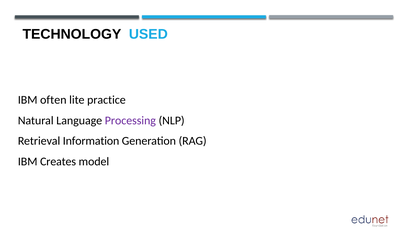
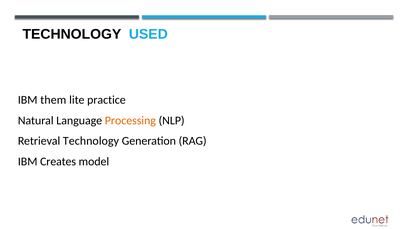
often: often -> them
Processing colour: purple -> orange
Retrieval Information: Information -> Technology
